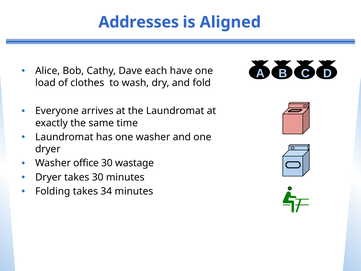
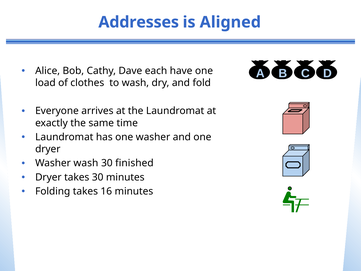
Washer office: office -> wash
wastage: wastage -> finished
34: 34 -> 16
